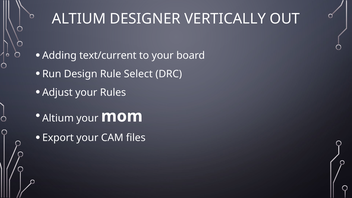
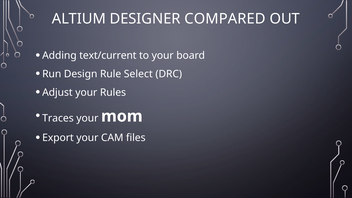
VERTICALLY: VERTICALLY -> COMPARED
Altium at (58, 118): Altium -> Traces
